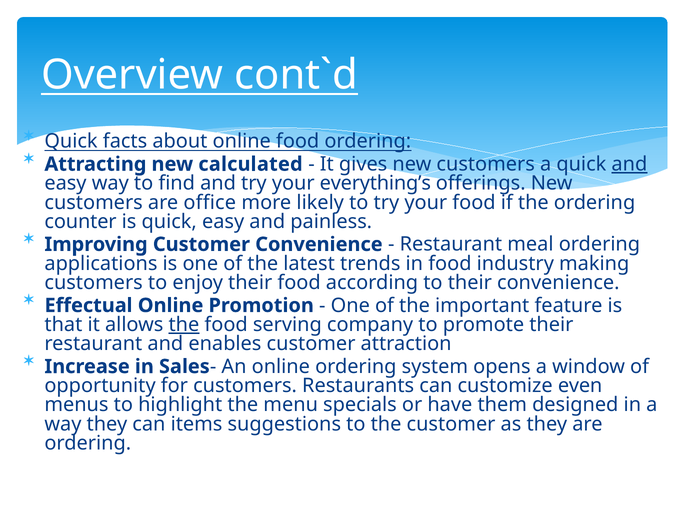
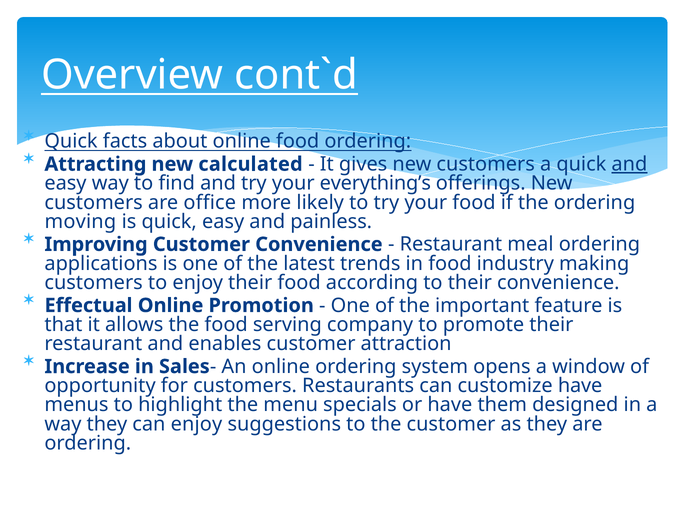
counter: counter -> moving
the at (184, 325) underline: present -> none
customize even: even -> have
can items: items -> enjoy
